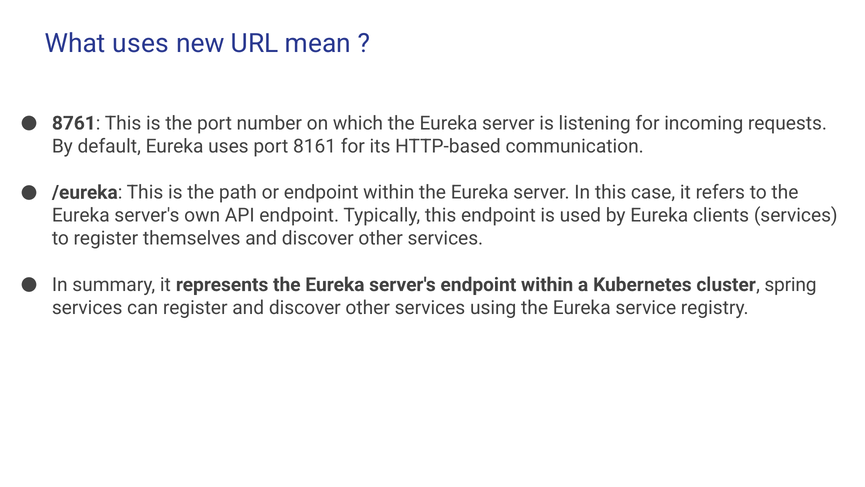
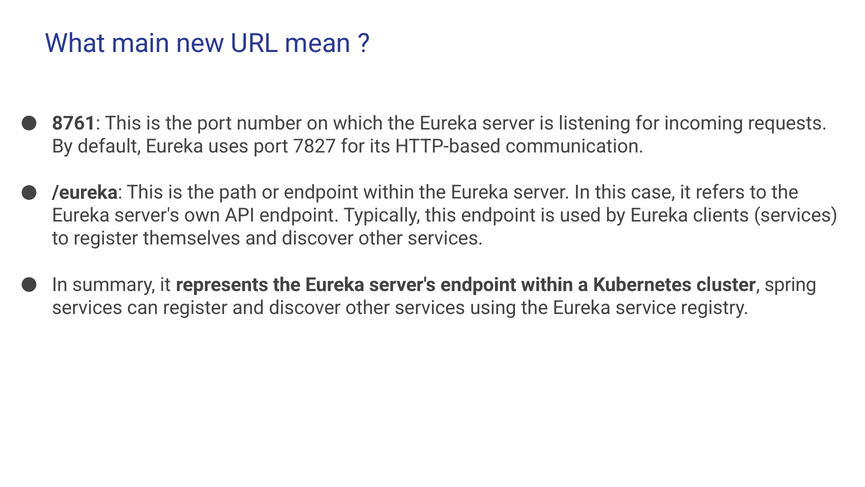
What uses: uses -> main
8161: 8161 -> 7827
